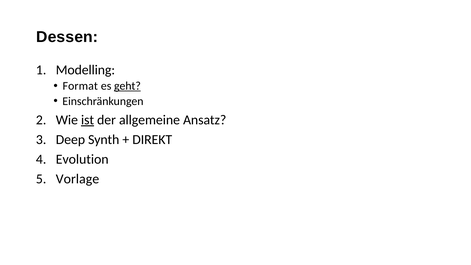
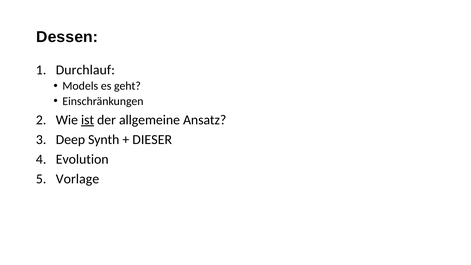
Modelling: Modelling -> Durchlauf
Format: Format -> Models
geht underline: present -> none
DIREKT: DIREKT -> DIESER
